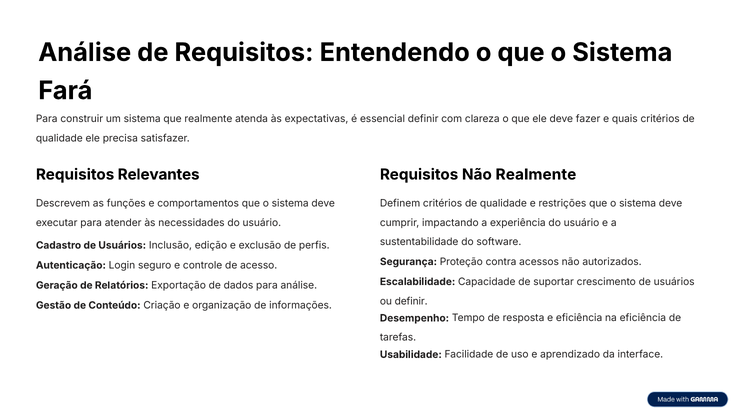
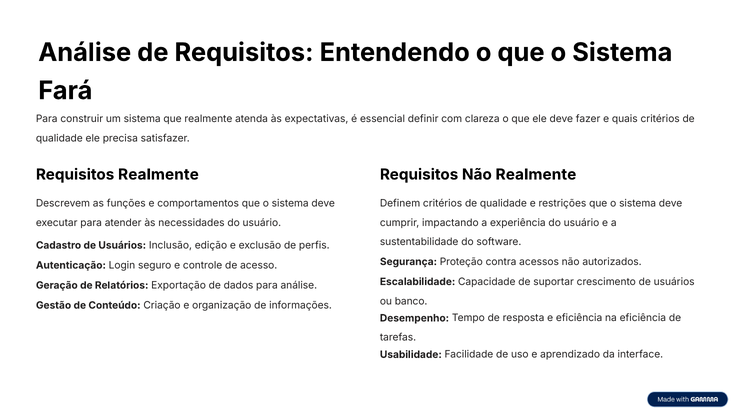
Requisitos Relevantes: Relevantes -> Realmente
ou definir: definir -> banco
